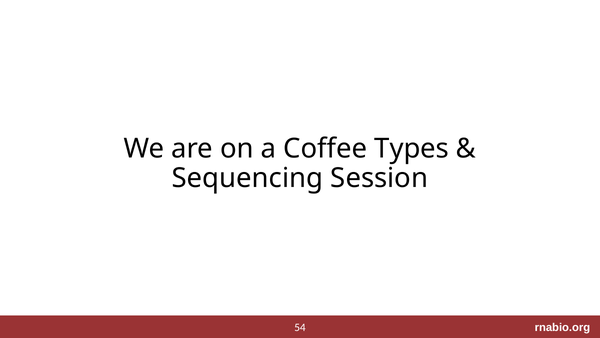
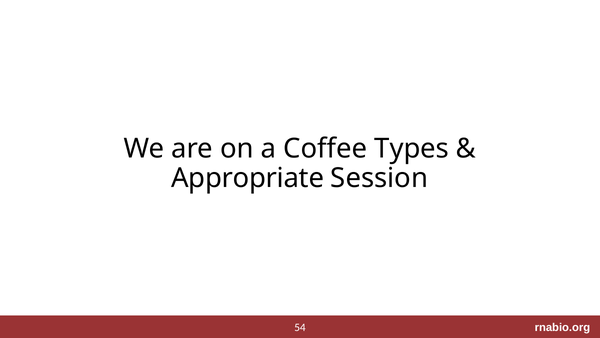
Sequencing: Sequencing -> Appropriate
